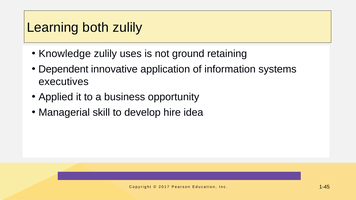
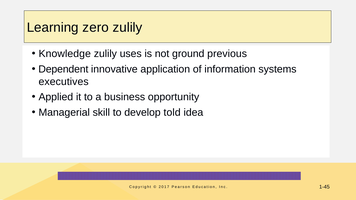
both: both -> zero
retaining: retaining -> previous
hire: hire -> told
